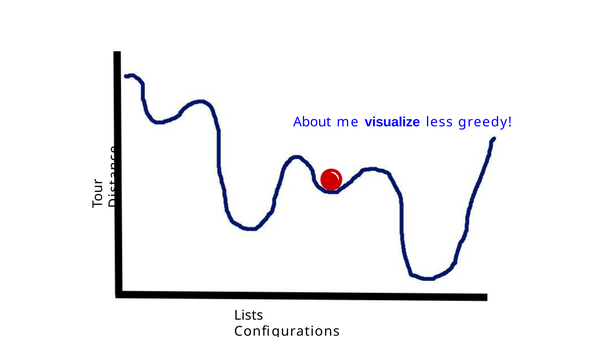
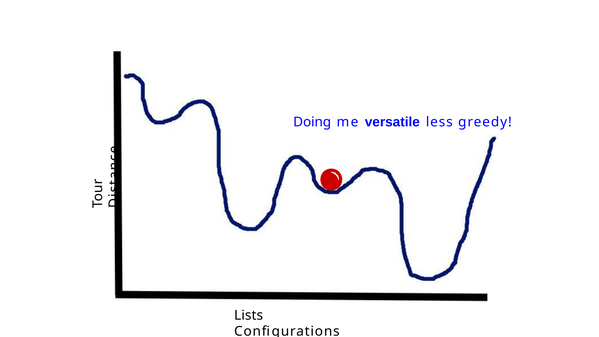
About: About -> Doing
visualize: visualize -> versatile
